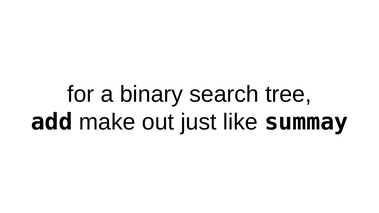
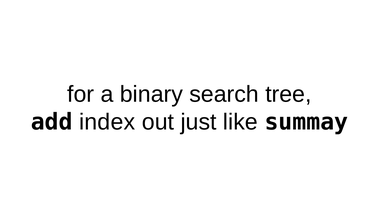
make: make -> index
